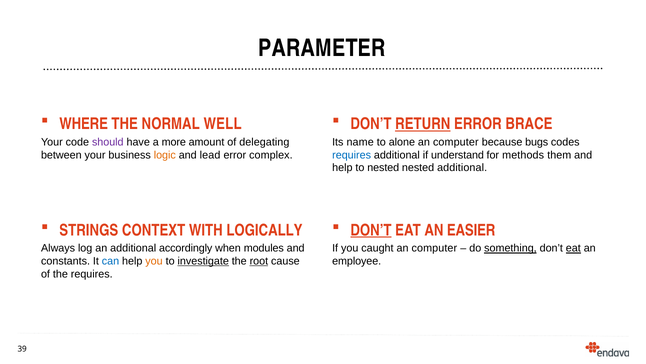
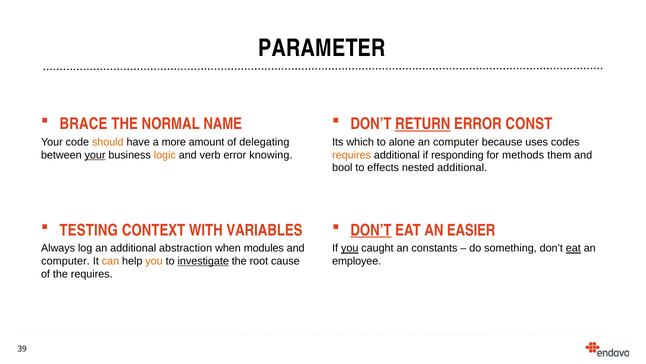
WHERE: WHERE -> BRACE
WELL: WELL -> NAME
BRACE: BRACE -> CONST
should colour: purple -> orange
name: name -> which
bugs: bugs -> uses
your at (95, 155) underline: none -> present
lead: lead -> verb
complex: complex -> knowing
requires at (352, 155) colour: blue -> orange
understand: understand -> responding
help at (342, 168): help -> bool
to nested: nested -> effects
STRINGS: STRINGS -> TESTING
LOGICALLY: LOGICALLY -> VARIABLES
accordingly: accordingly -> abstraction
you at (350, 248) underline: none -> present
caught an computer: computer -> constants
something underline: present -> none
constants at (66, 261): constants -> computer
can colour: blue -> orange
root underline: present -> none
